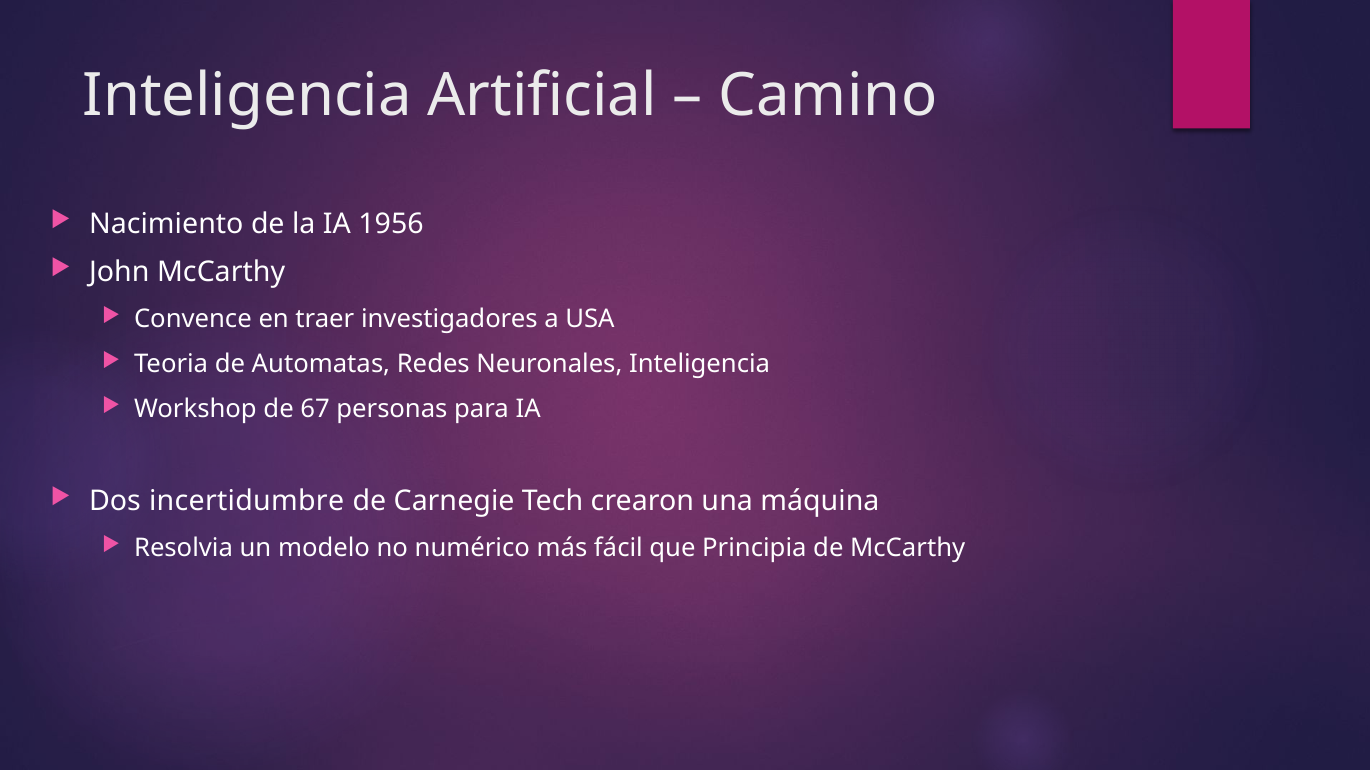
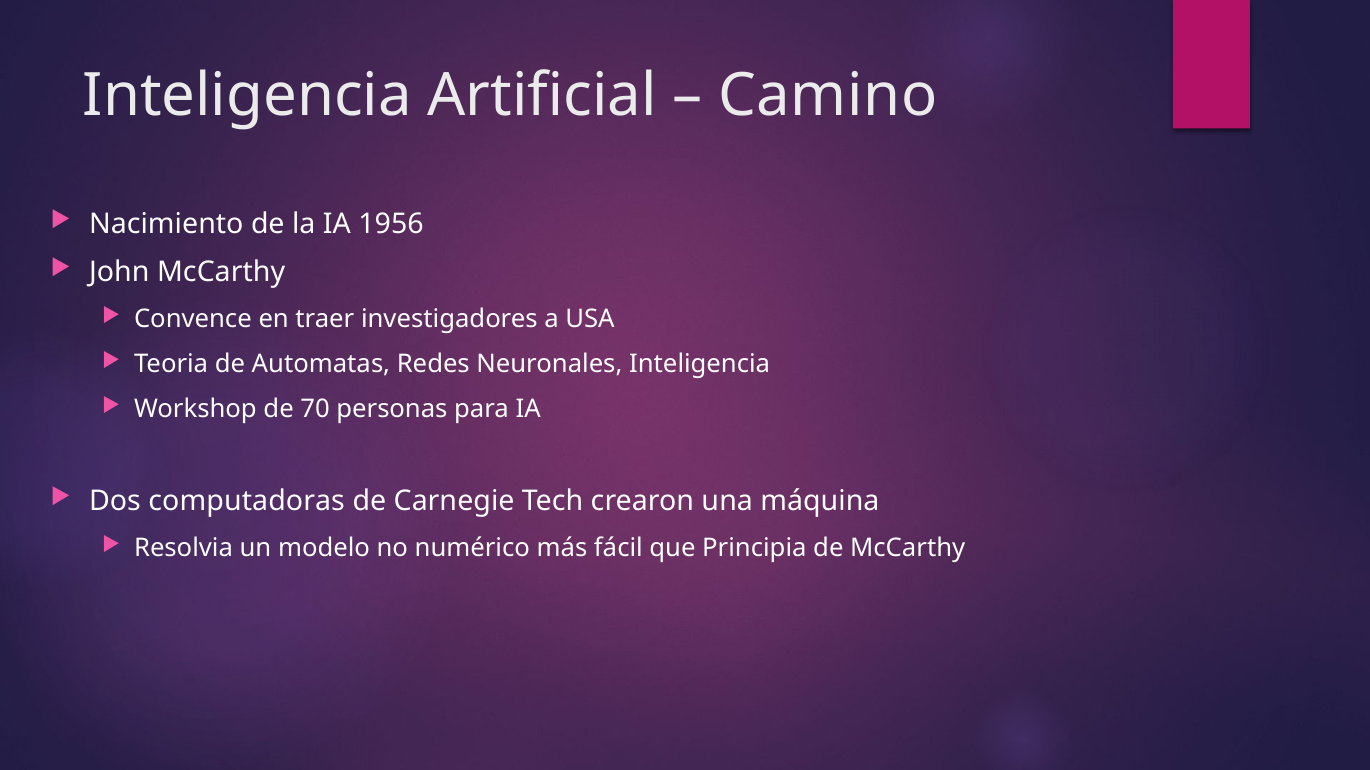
67: 67 -> 70
incertidumbre: incertidumbre -> computadoras
